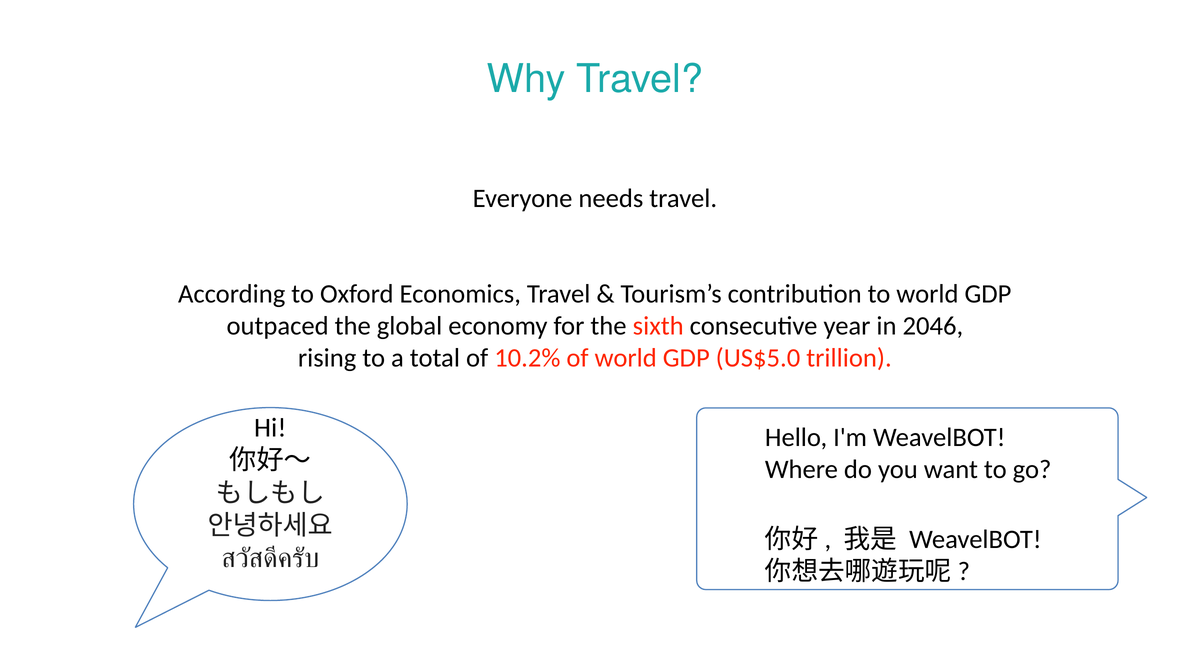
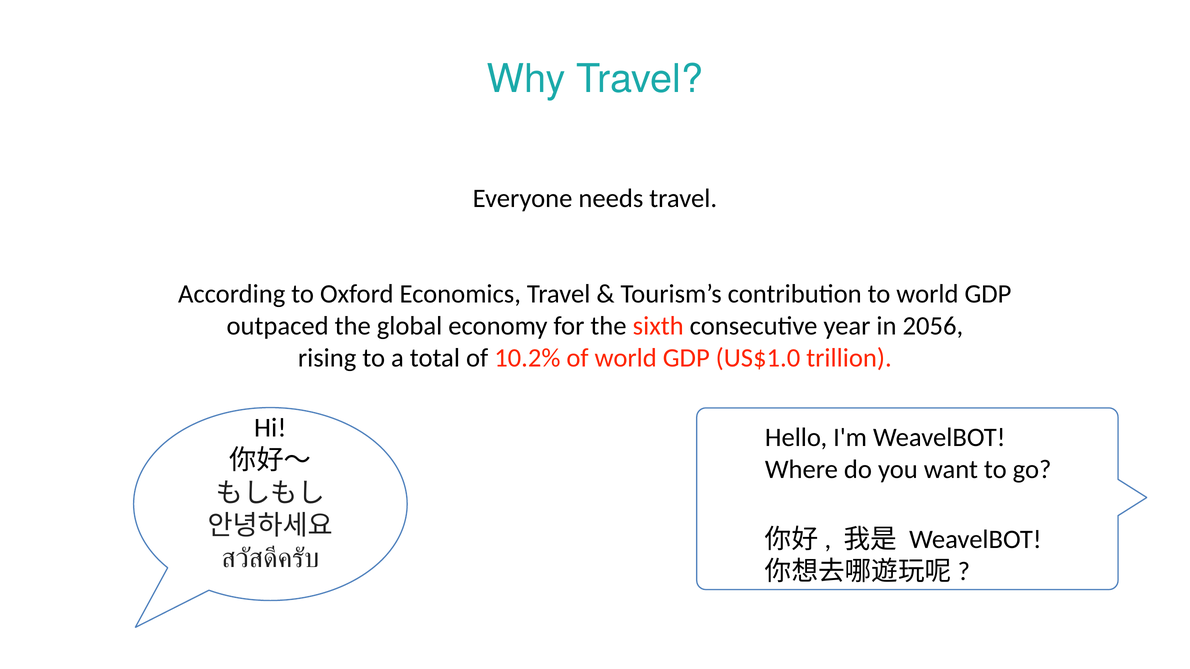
2046: 2046 -> 2056
US$5.0: US$5.0 -> US$1.0
